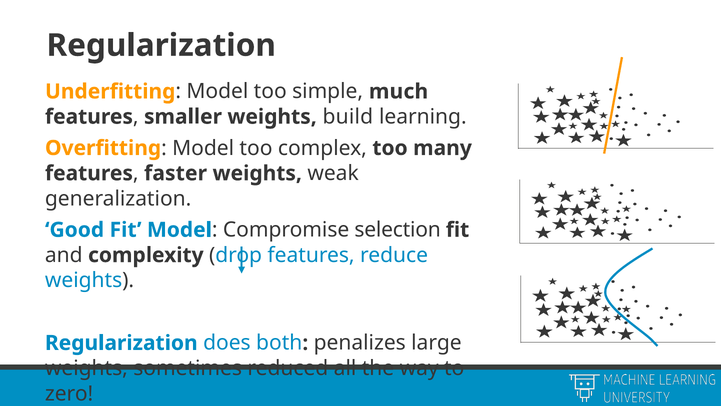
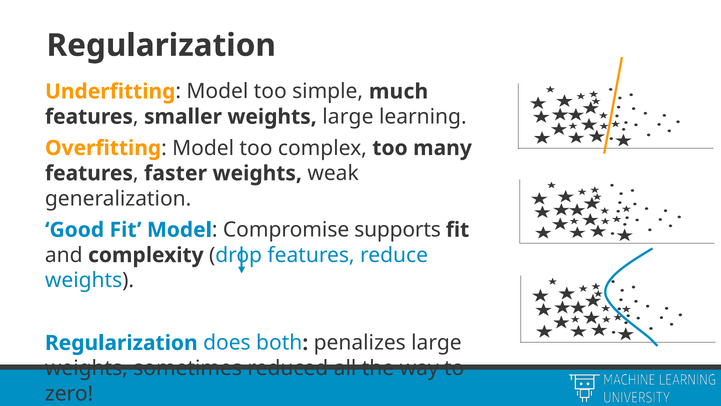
weights build: build -> large
selection: selection -> supports
